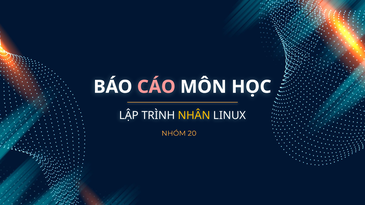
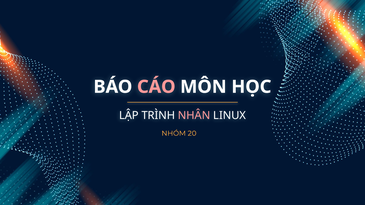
NHÂN colour: yellow -> pink
